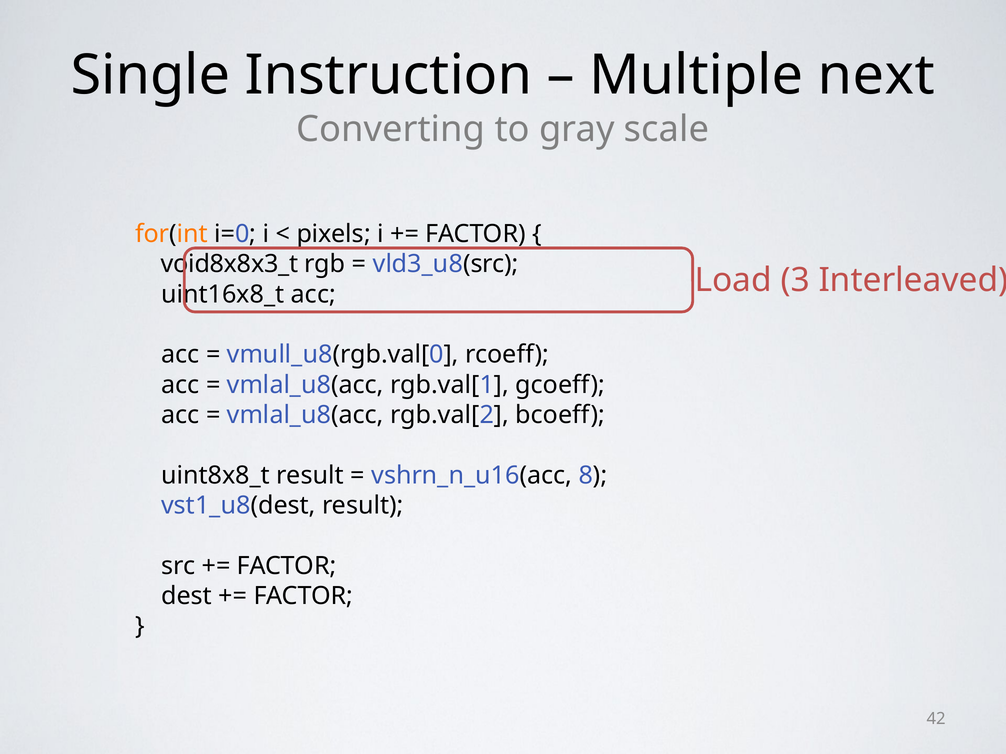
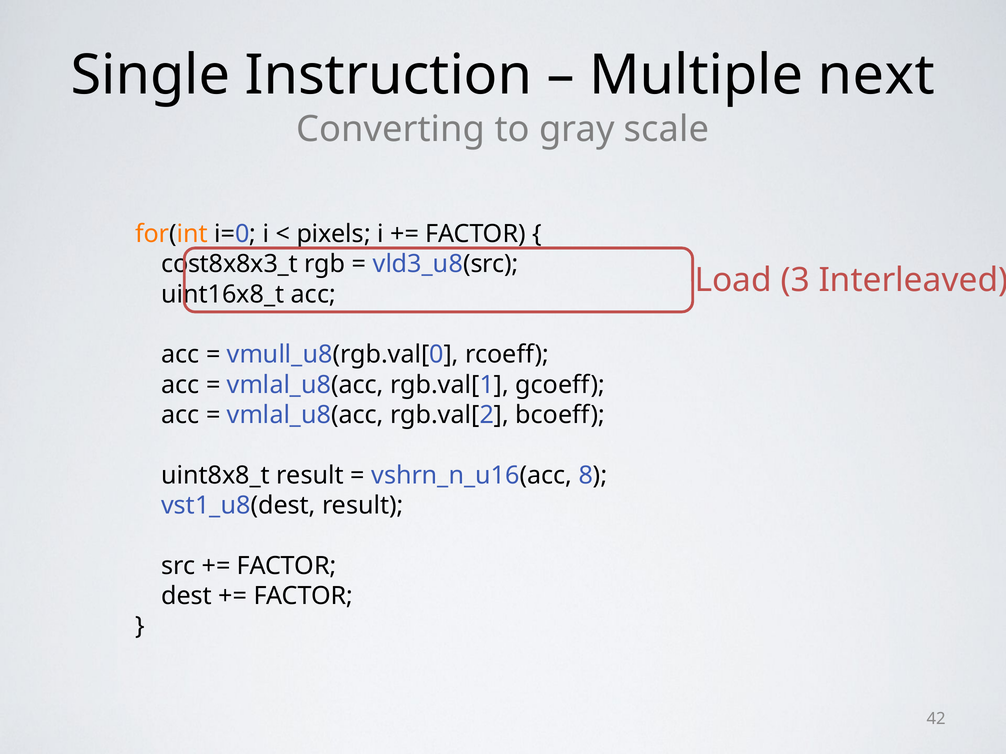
void8x8x3_t: void8x8x3_t -> cost8x8x3_t
